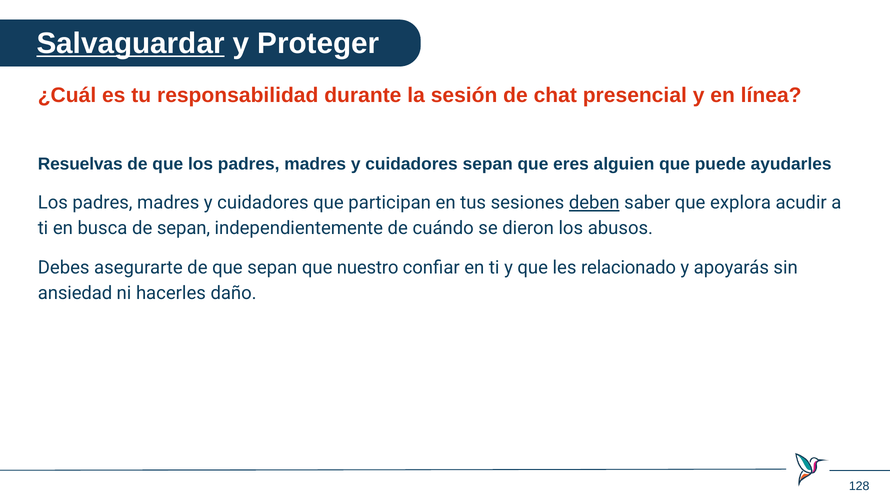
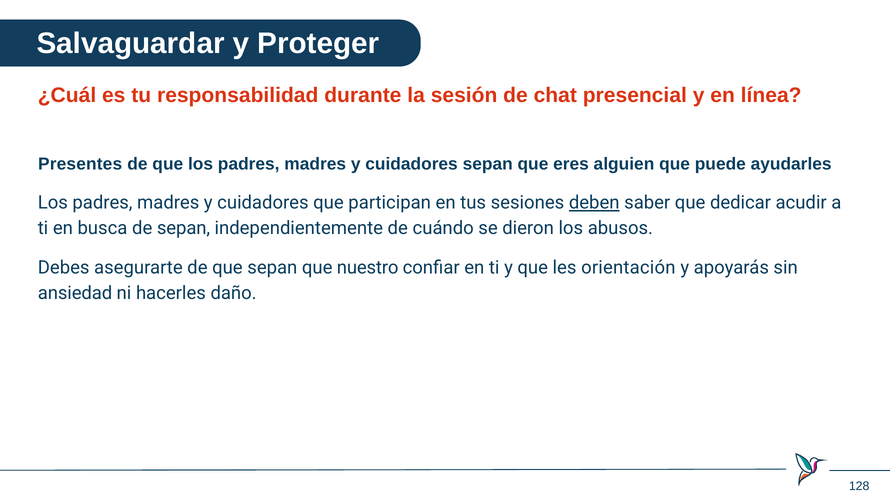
Salvaguardar underline: present -> none
Resuelvas: Resuelvas -> Presentes
explora: explora -> dedicar
relacionado: relacionado -> orientación
